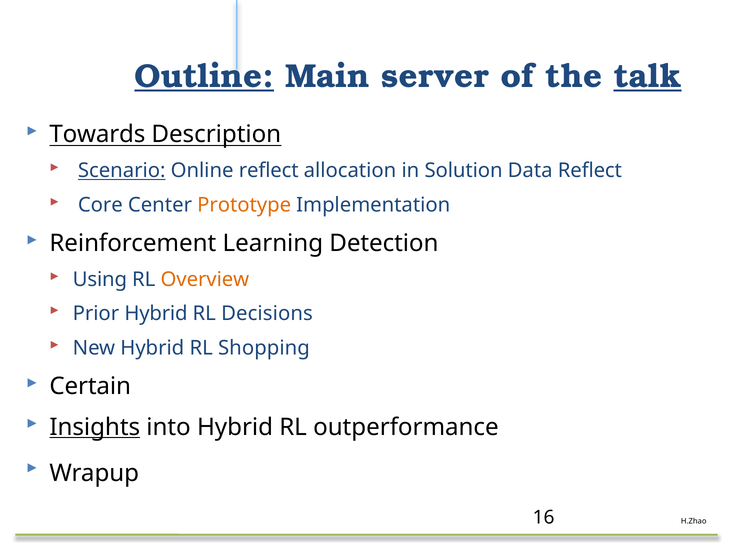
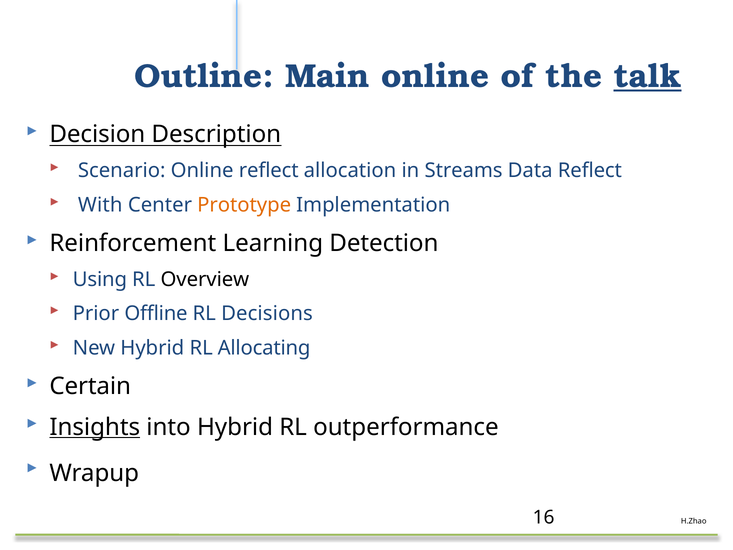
Outline underline: present -> none
Main server: server -> online
Towards: Towards -> Decision
Scenario underline: present -> none
Solution: Solution -> Streams
Core: Core -> With
Overview colour: orange -> black
Prior Hybrid: Hybrid -> Offline
Shopping: Shopping -> Allocating
